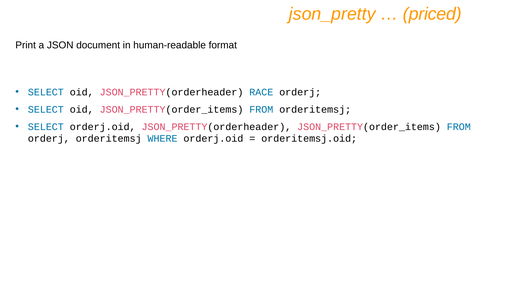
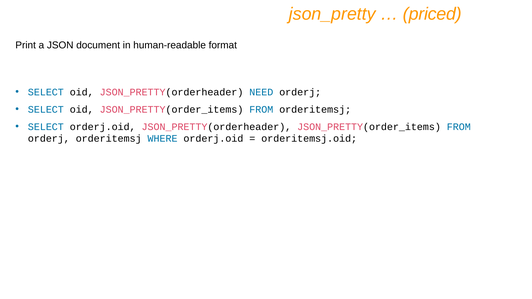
RACE: RACE -> NEED
